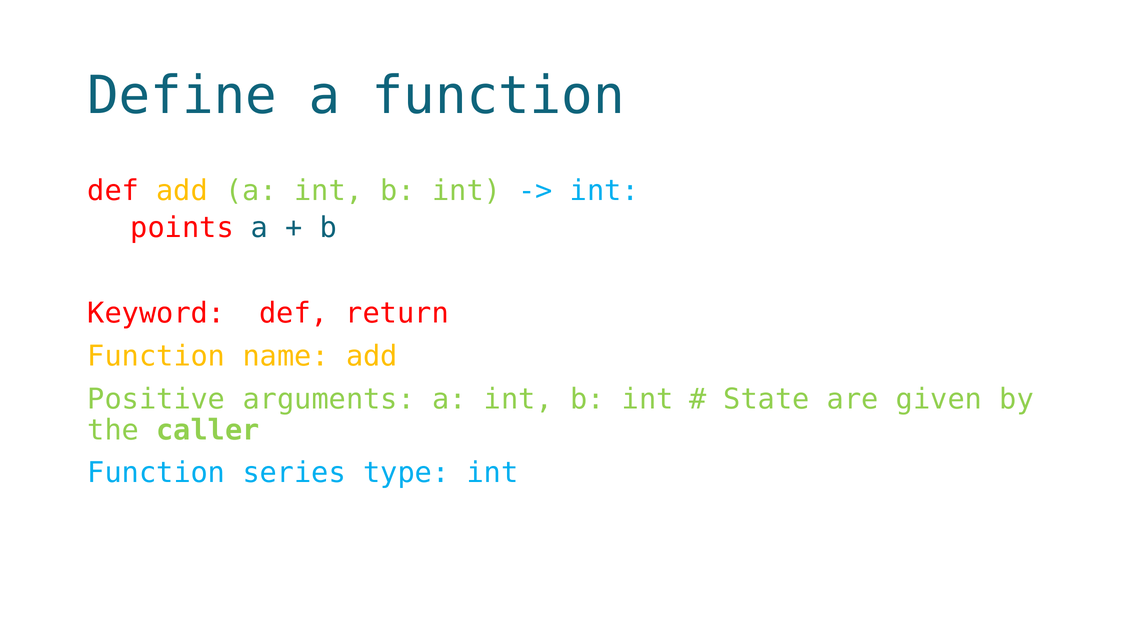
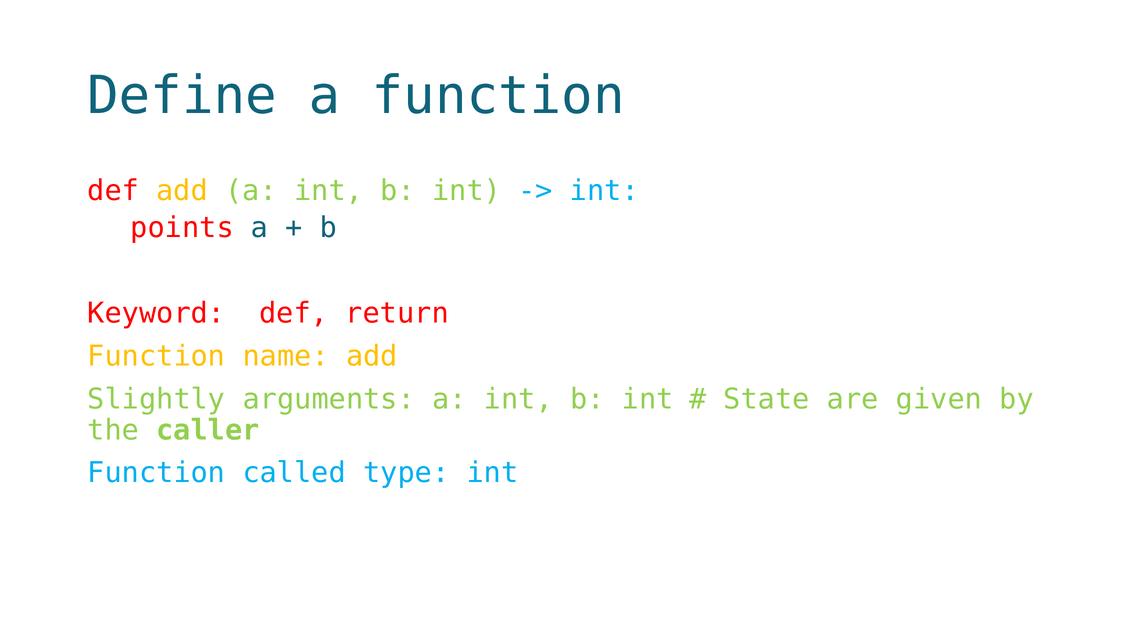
Positive: Positive -> Slightly
series: series -> called
